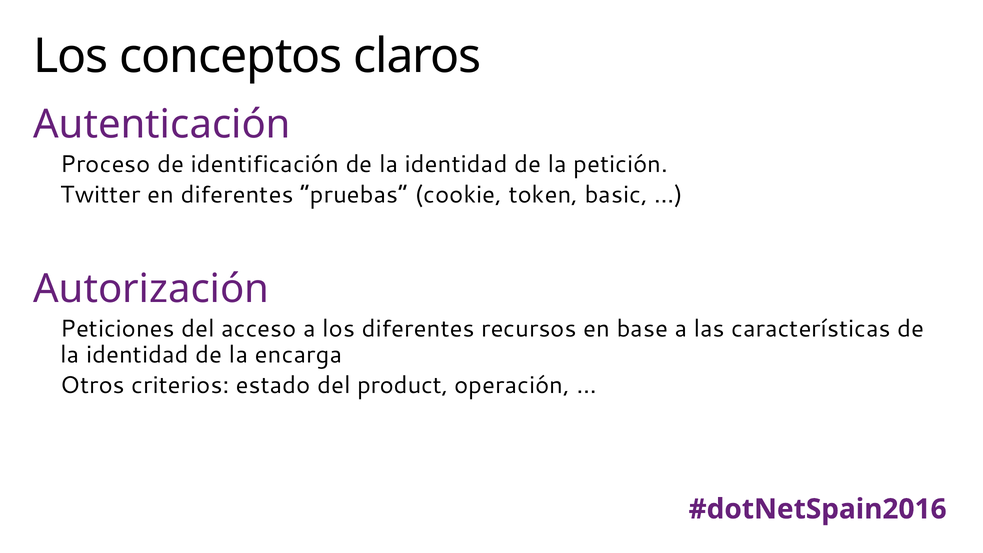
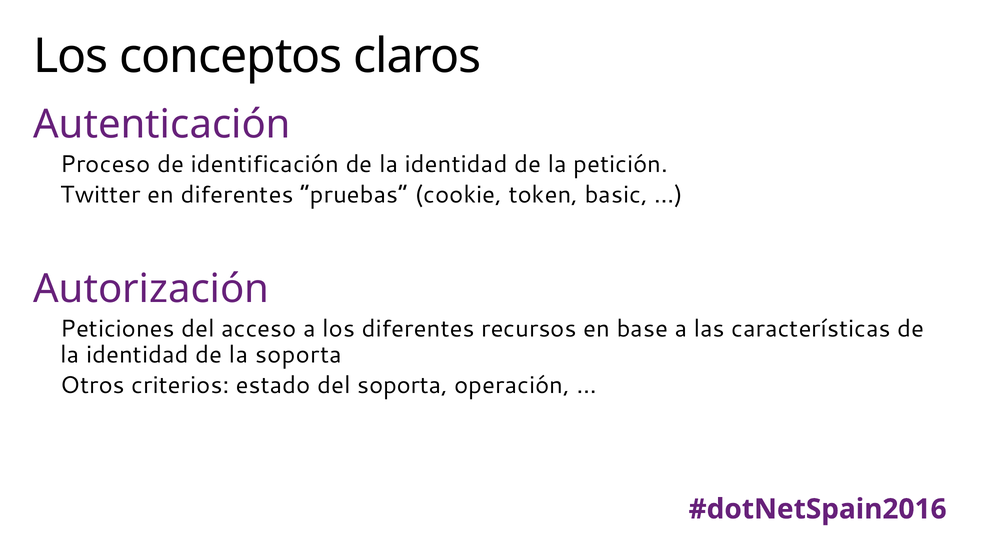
la encarga: encarga -> soporta
del product: product -> soporta
